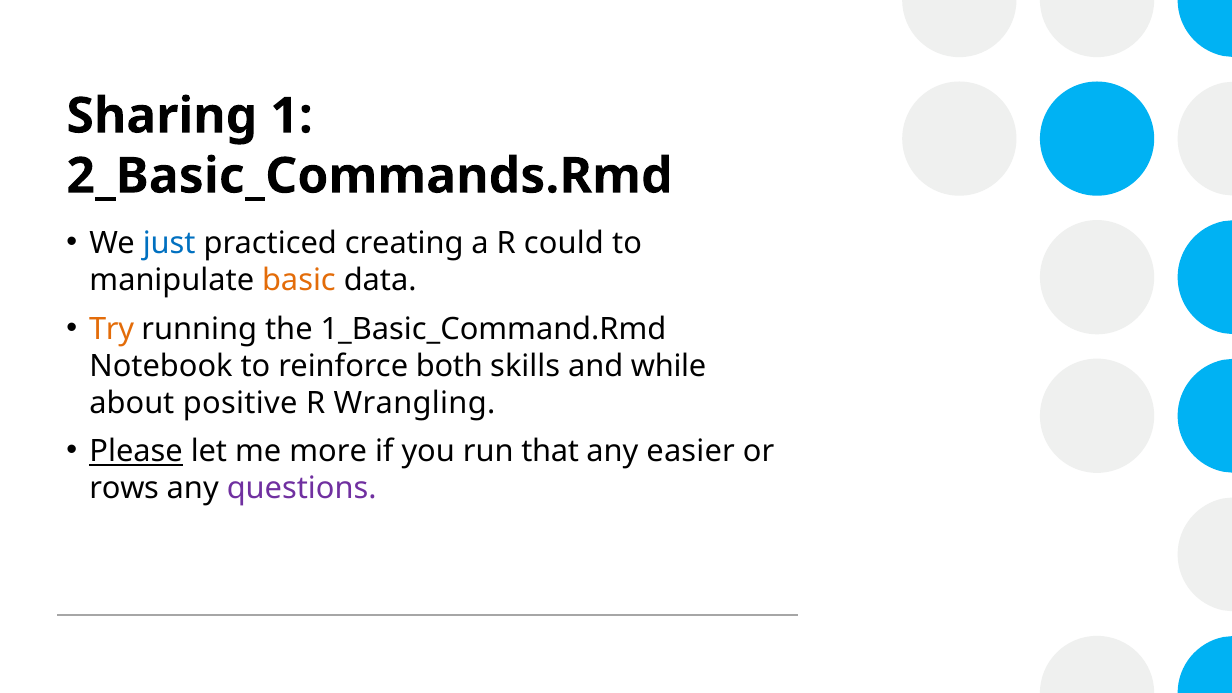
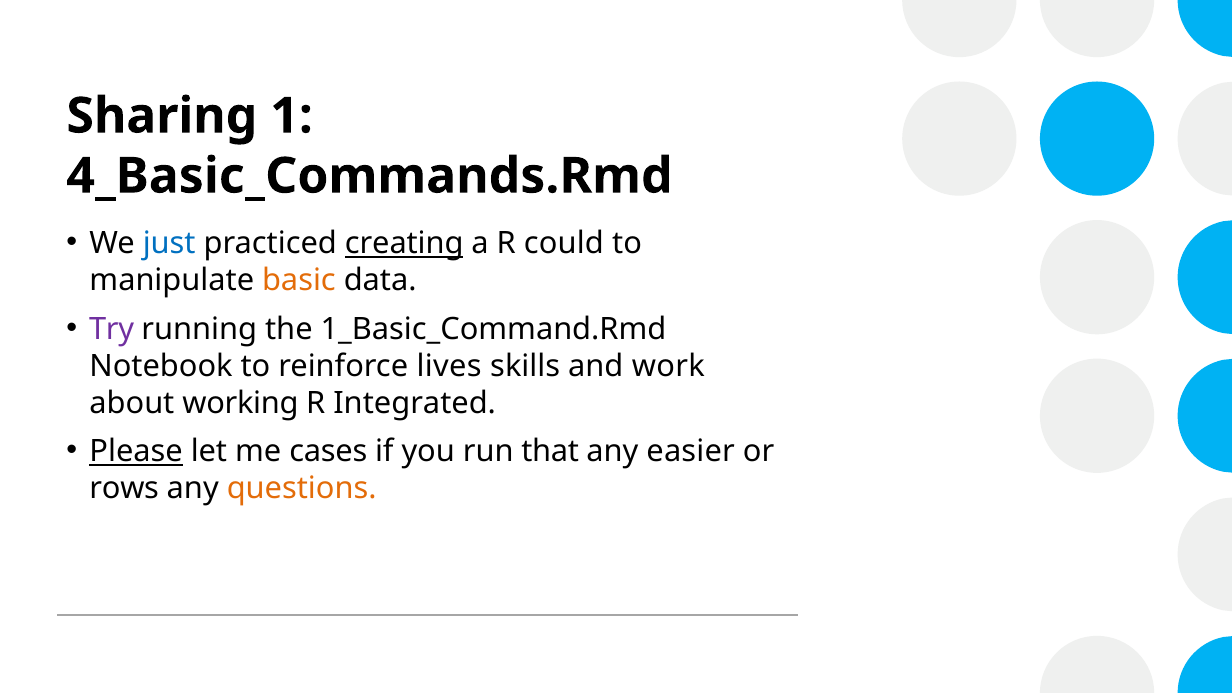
2_Basic_Commands.Rmd: 2_Basic_Commands.Rmd -> 4_Basic_Commands.Rmd
creating underline: none -> present
Try colour: orange -> purple
both: both -> lives
while: while -> work
positive: positive -> working
Wrangling: Wrangling -> Integrated
more: more -> cases
questions colour: purple -> orange
